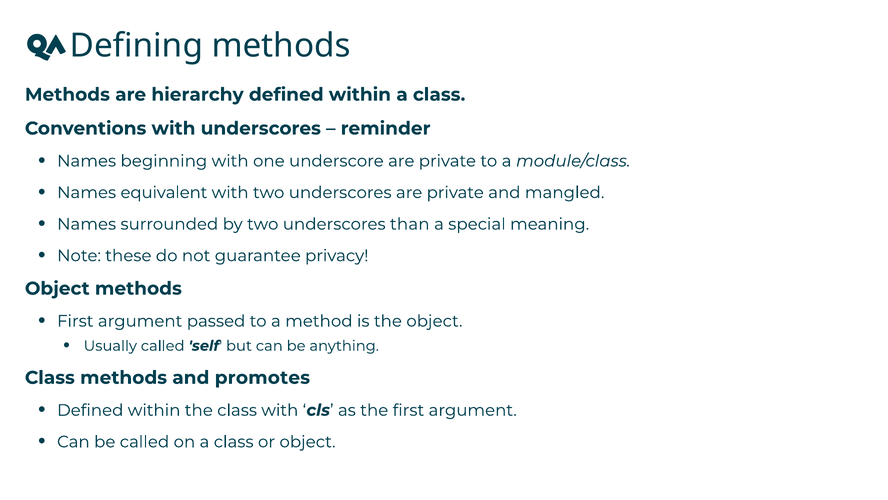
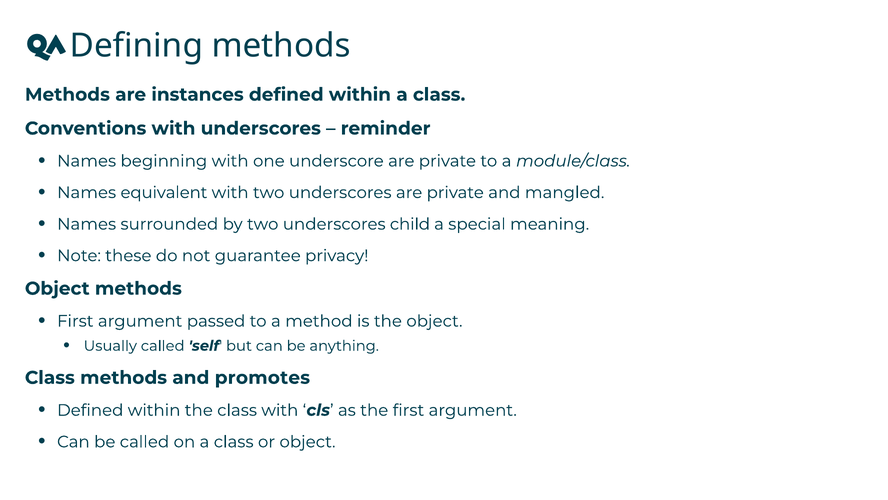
hierarchy: hierarchy -> instances
than: than -> child
